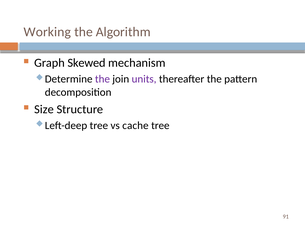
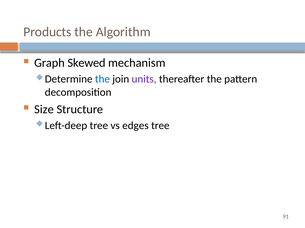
Working: Working -> Products
the at (102, 79) colour: purple -> blue
cache: cache -> edges
